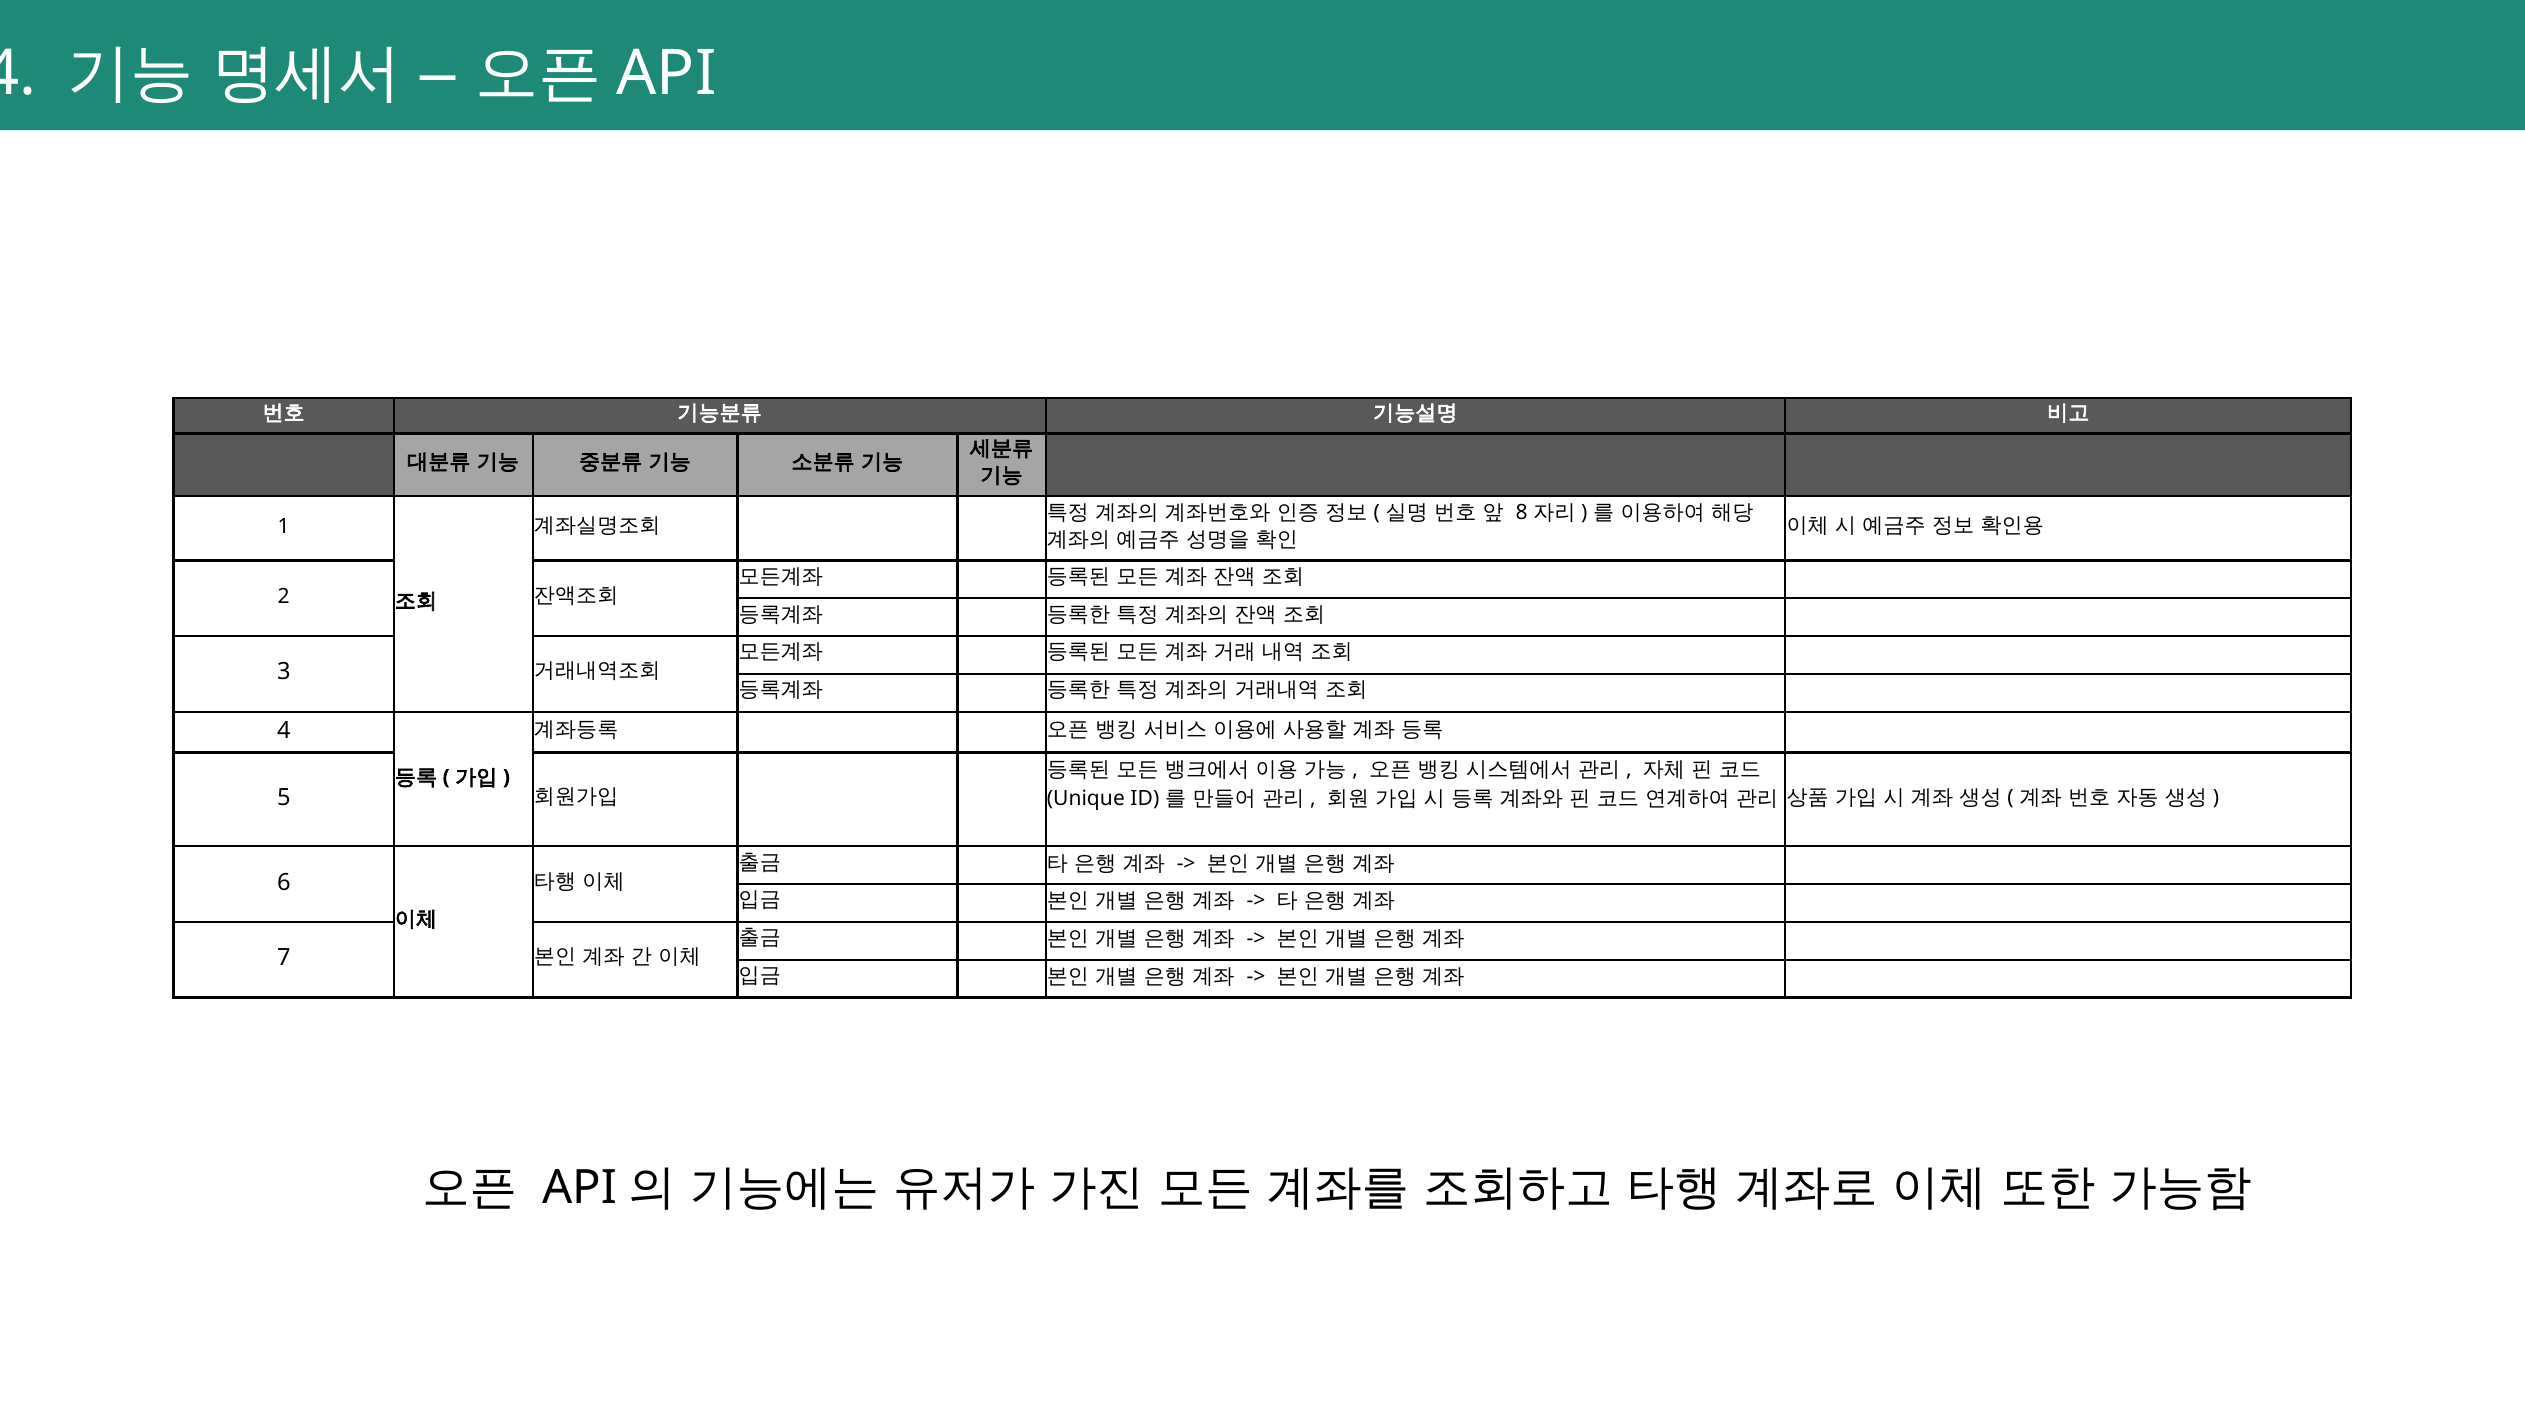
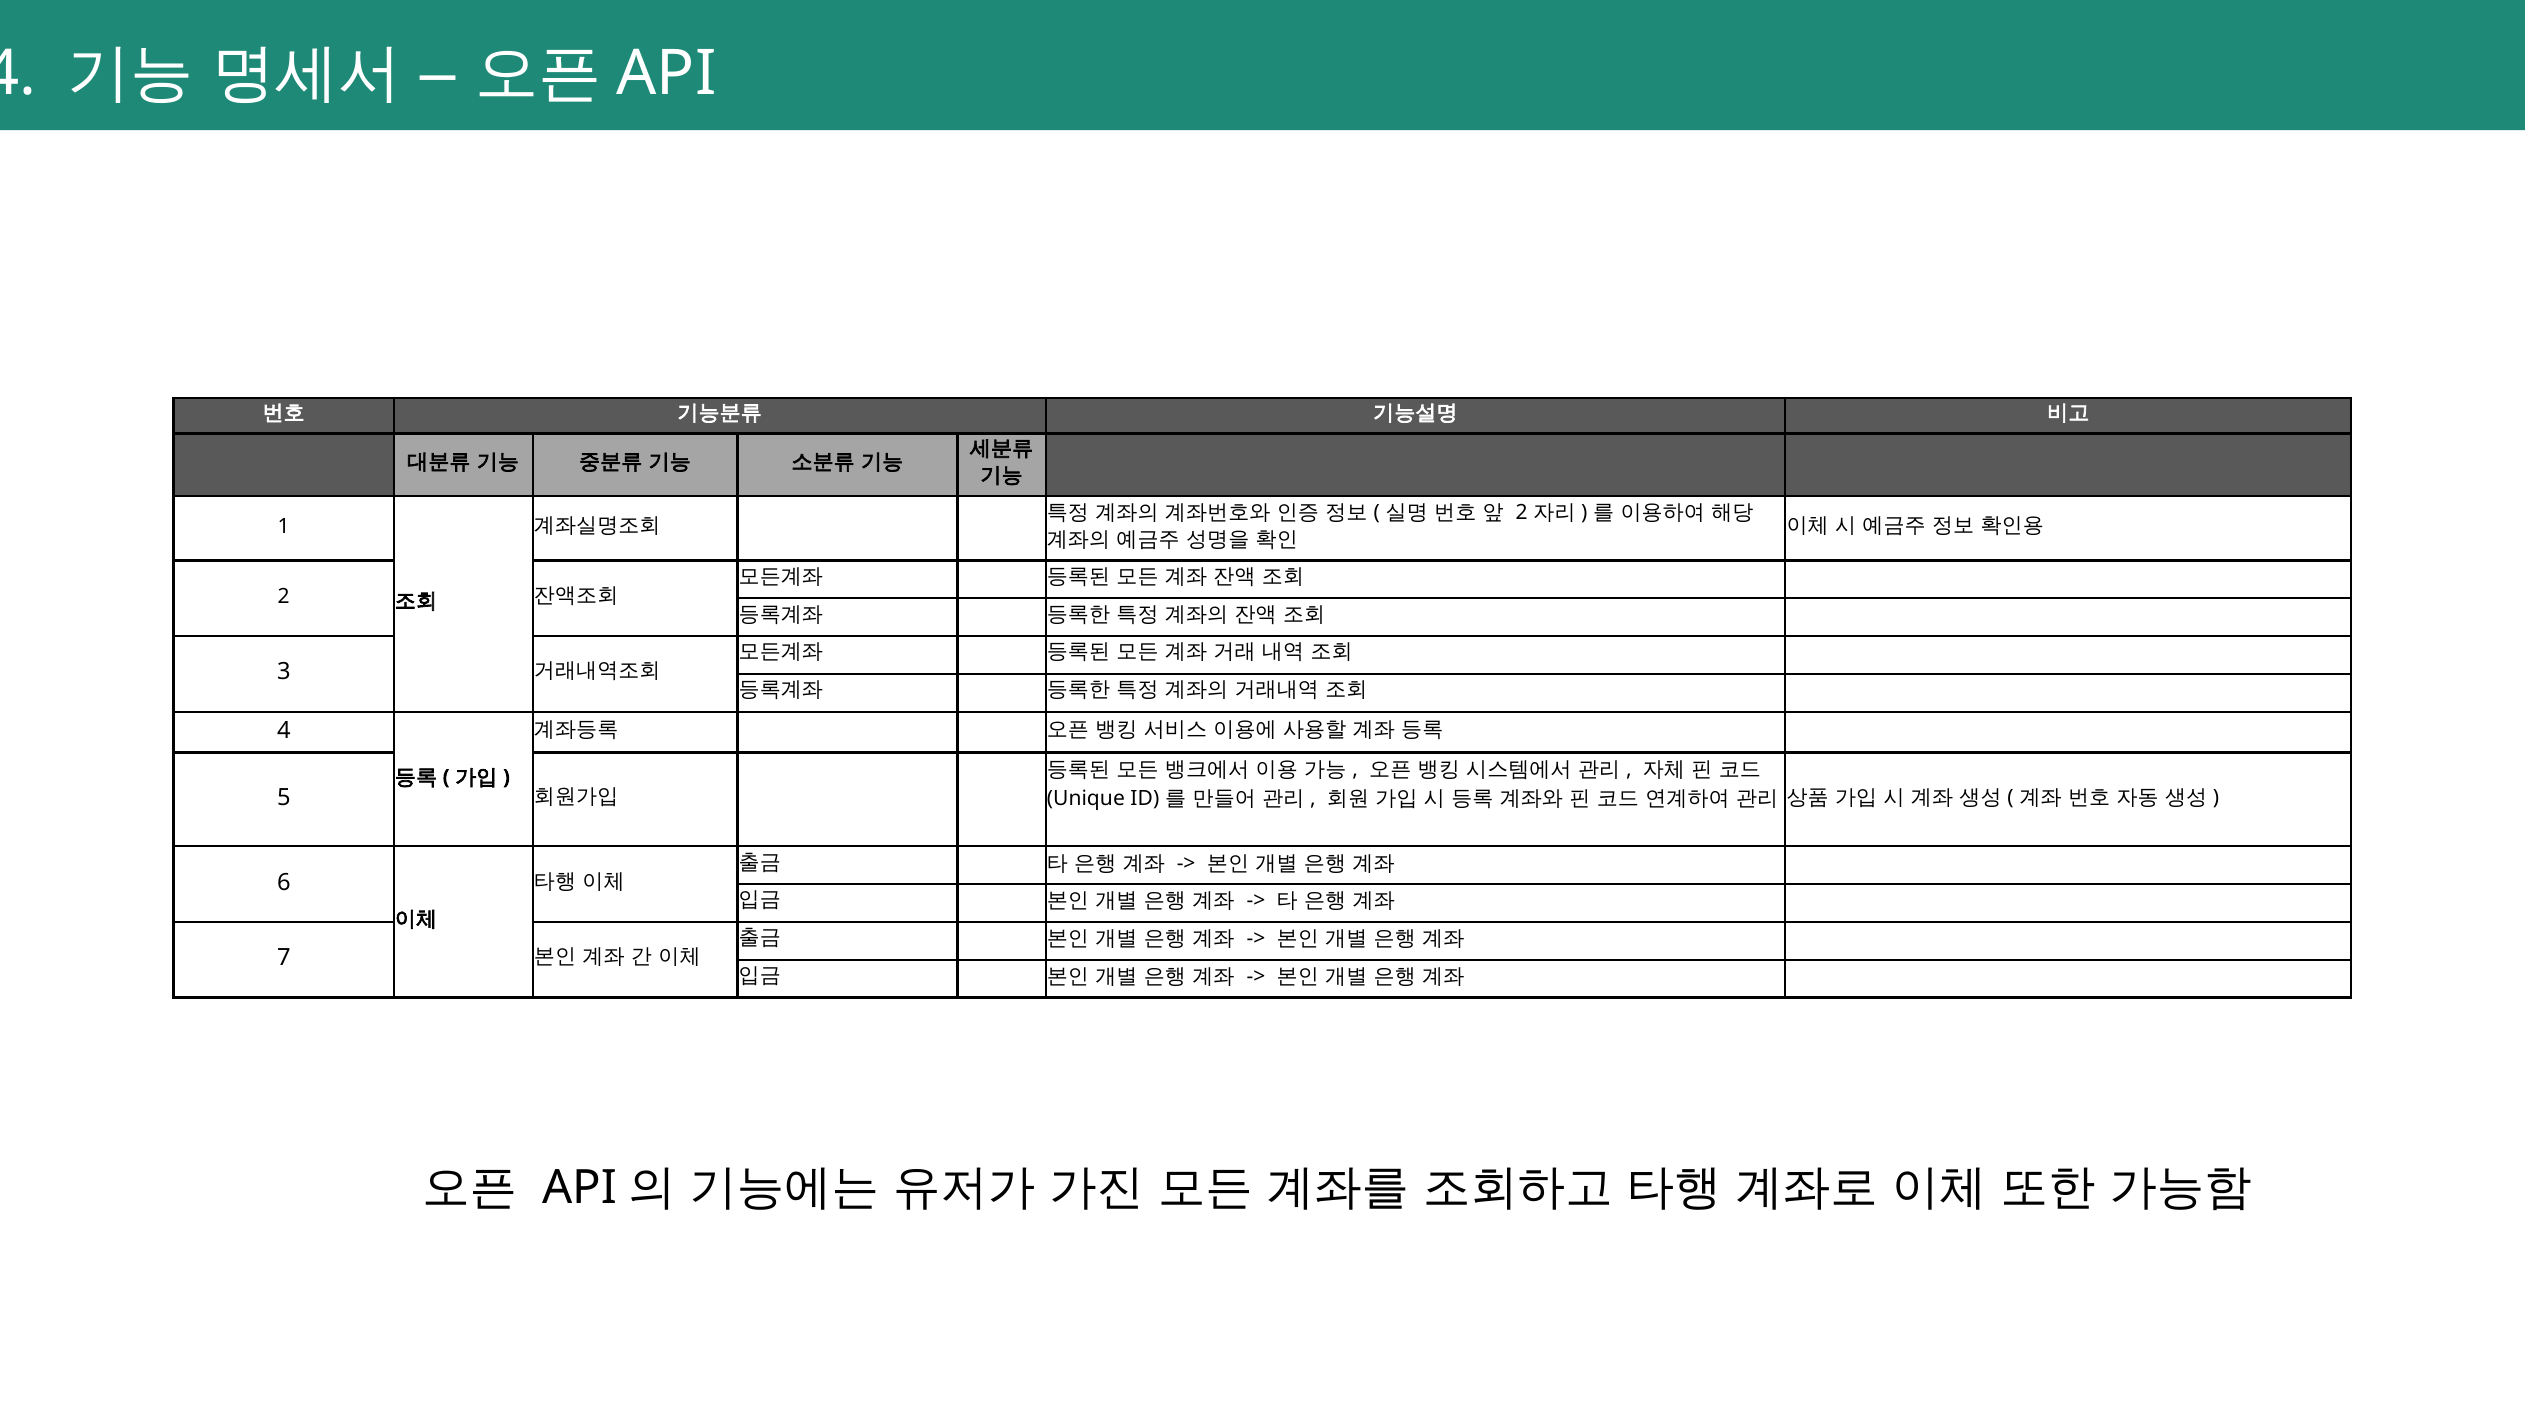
8 at (1522, 513): 8 -> 2
